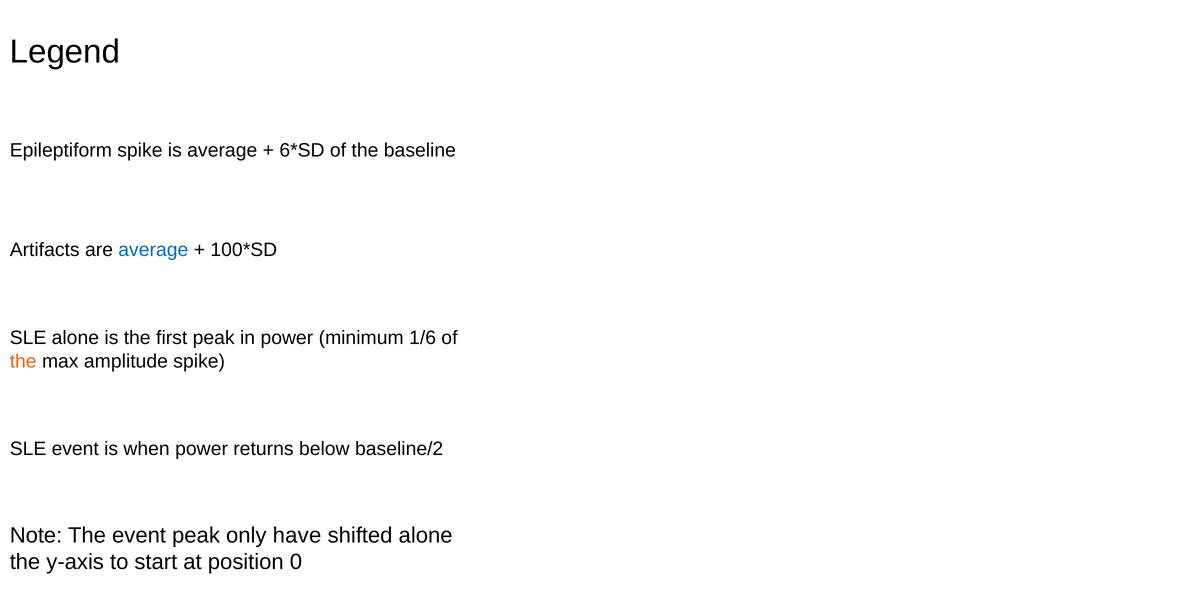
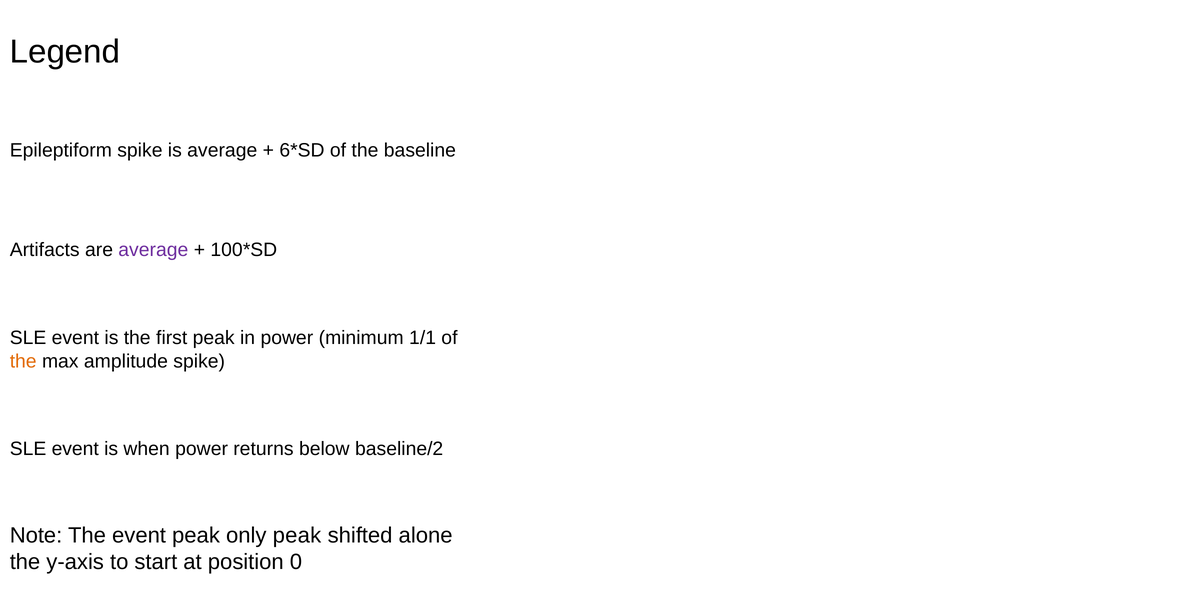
average at (153, 250) colour: blue -> purple
alone at (75, 338): alone -> event
1/6: 1/6 -> 1/1
only have: have -> peak
